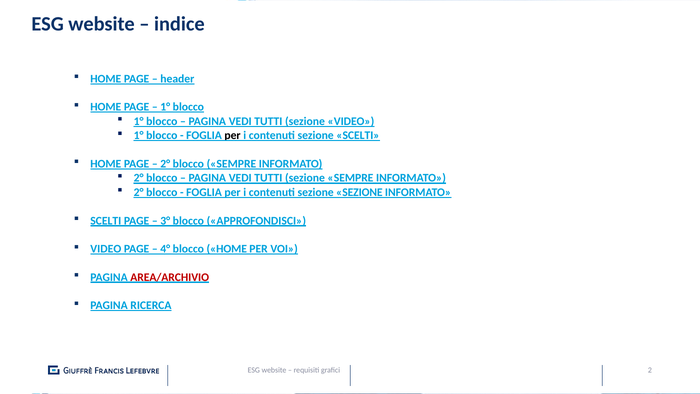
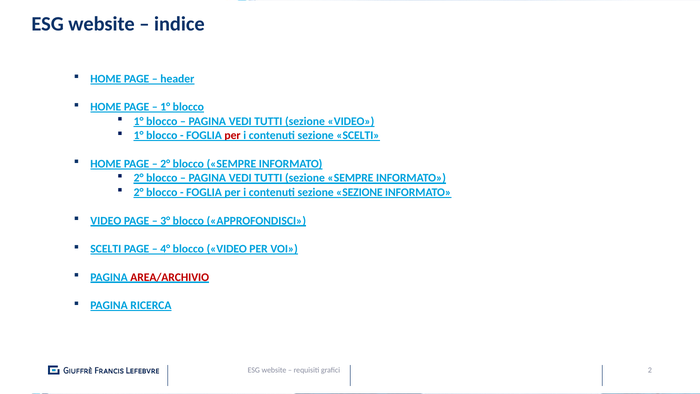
per at (233, 135) colour: black -> red
SCELTI at (106, 221): SCELTI -> VIDEO
VIDEO at (106, 249): VIDEO -> SCELTI
blocco HOME: HOME -> VIDEO
